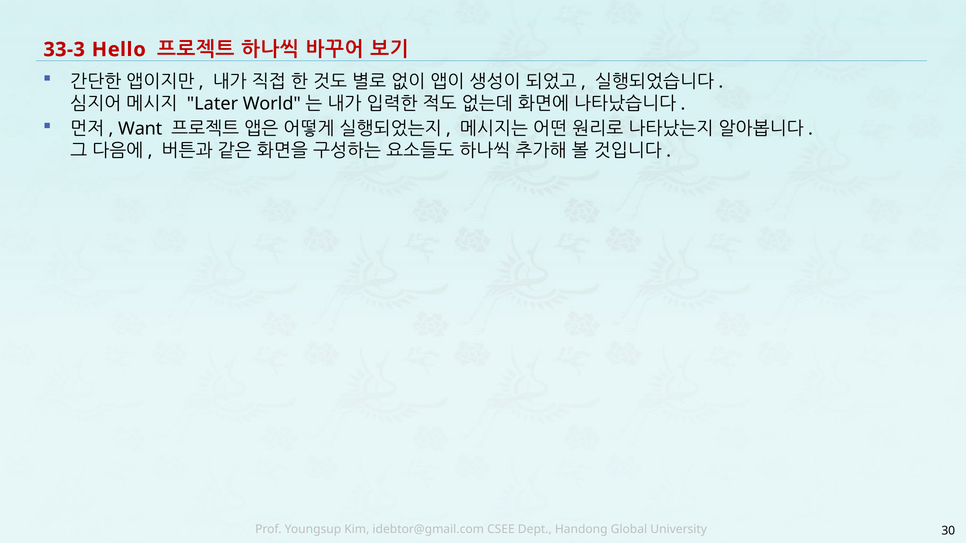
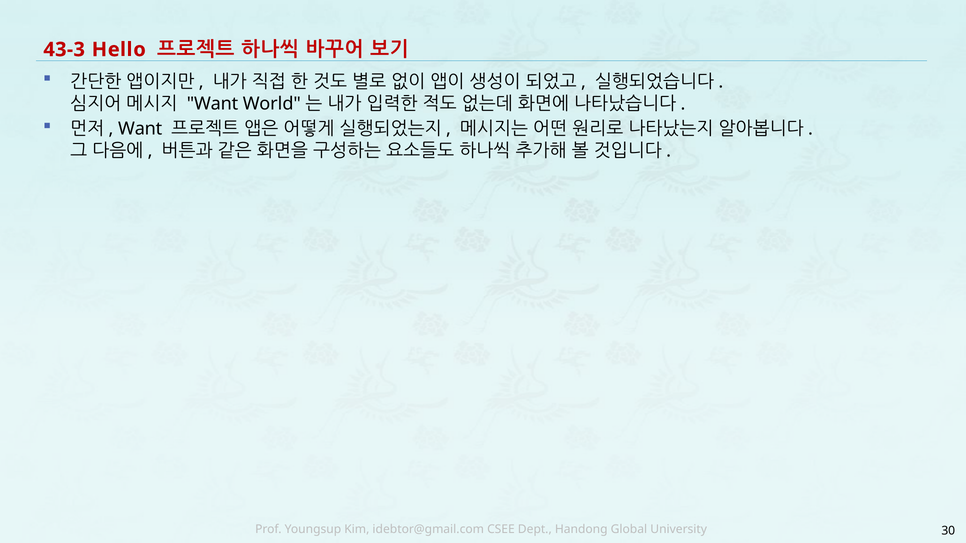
33-3: 33-3 -> 43-3
Later at (212, 104): Later -> Want
